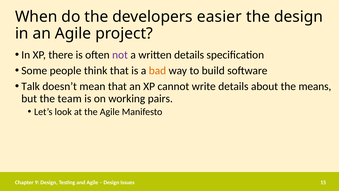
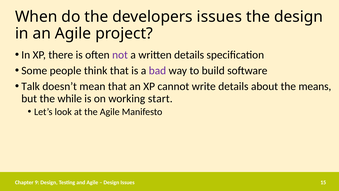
developers easier: easier -> issues
bad colour: orange -> purple
team: team -> while
pairs: pairs -> start
